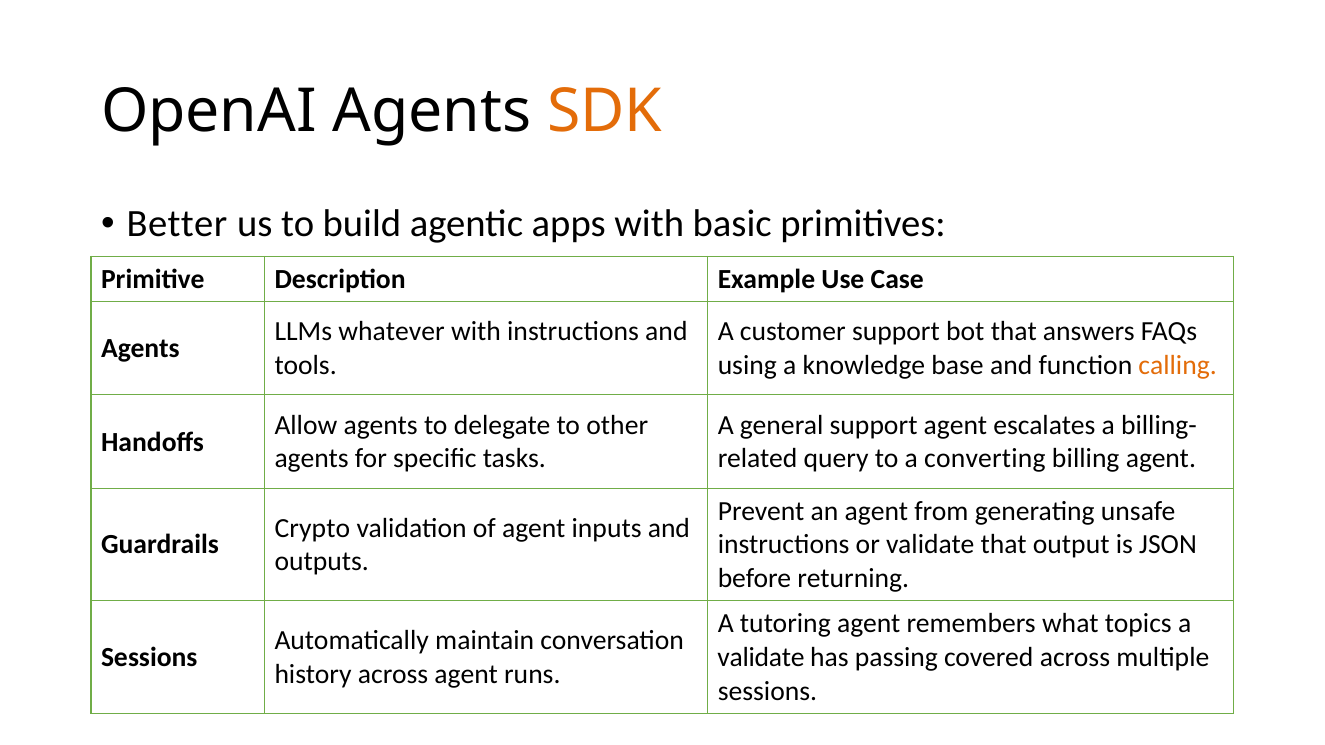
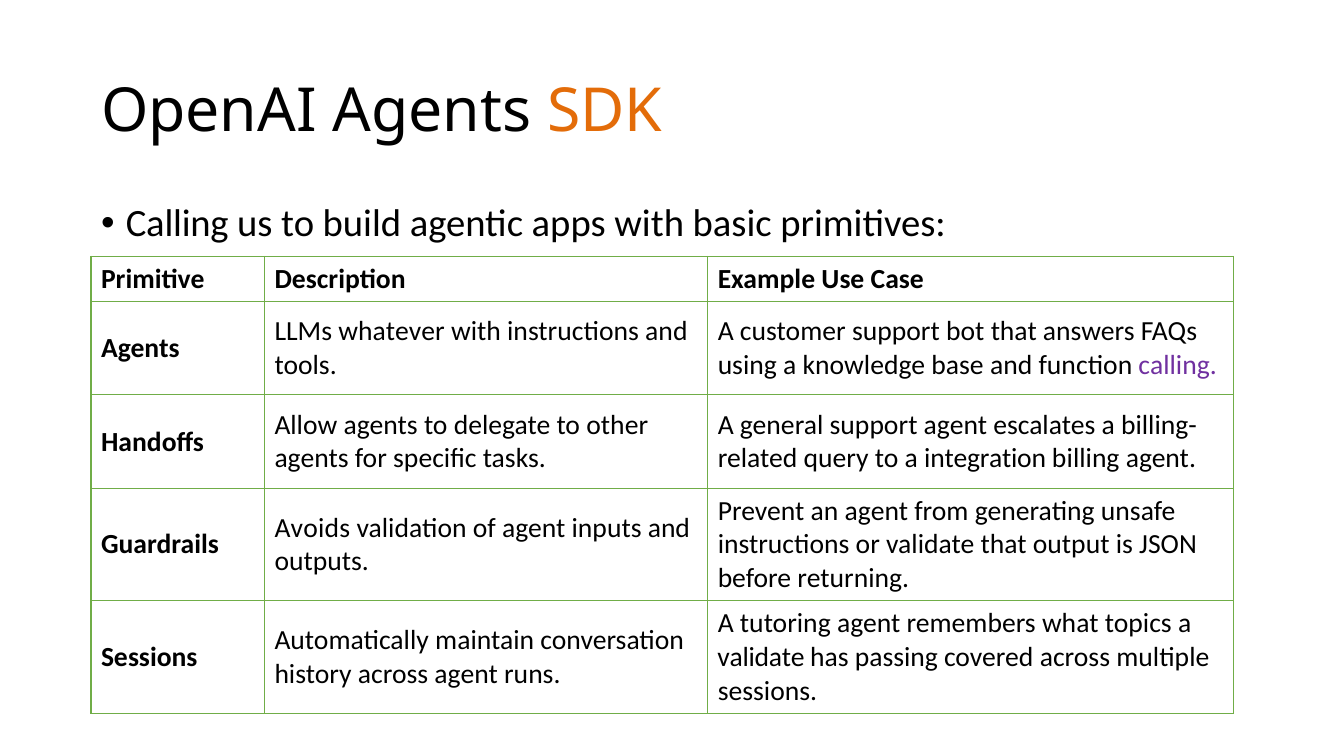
Better at (177, 224): Better -> Calling
calling at (1178, 366) colour: orange -> purple
converting: converting -> integration
Crypto: Crypto -> Avoids
